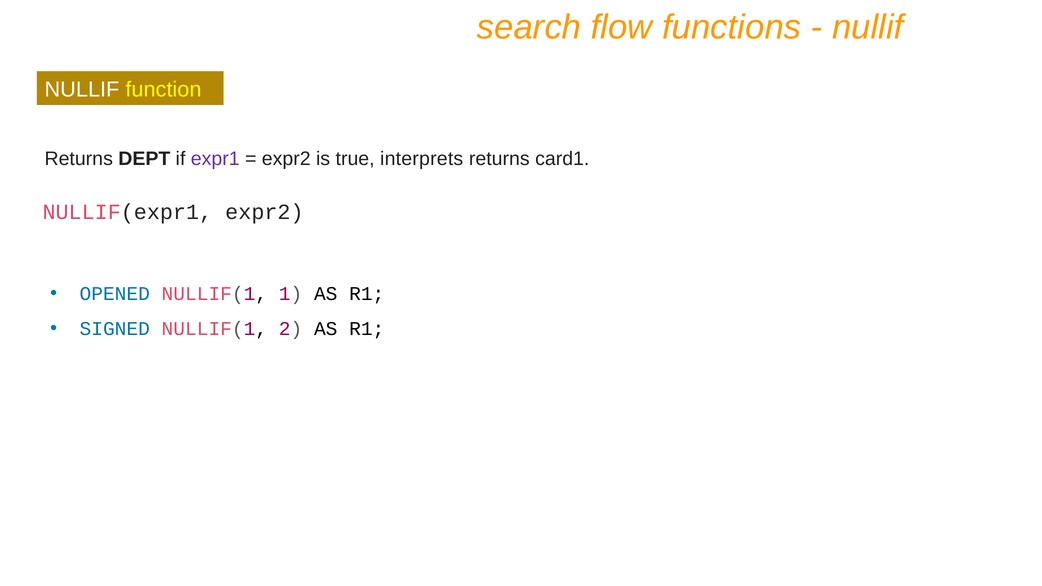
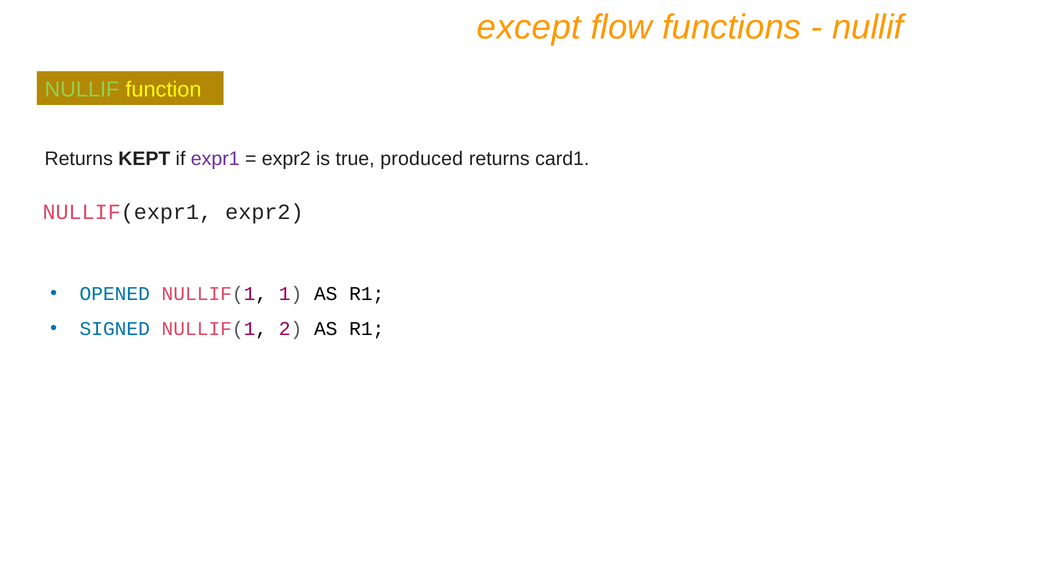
search: search -> except
NULLIF at (82, 90) colour: white -> light green
DEPT: DEPT -> KEPT
interprets: interprets -> produced
